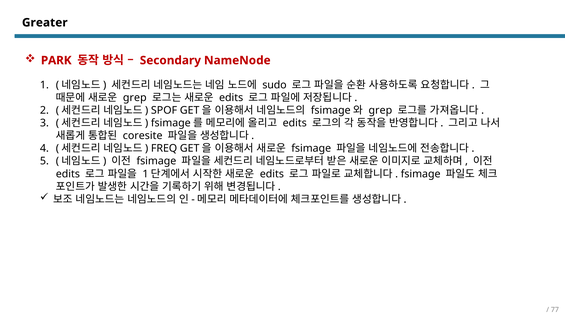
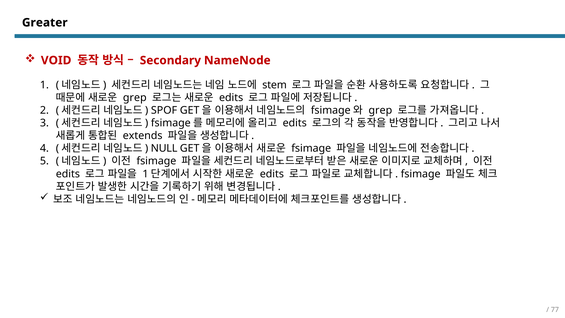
PARK: PARK -> VOID
sudo: sudo -> stem
coresite: coresite -> extends
FREQ: FREQ -> NULL
